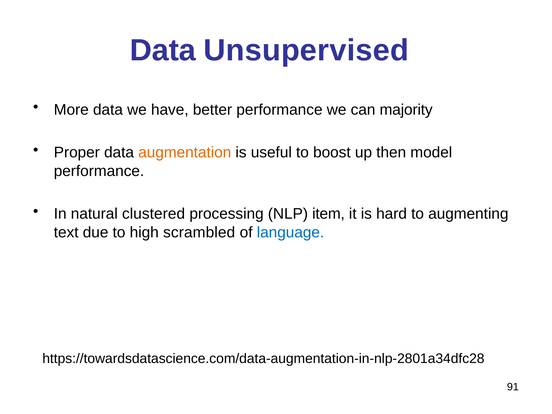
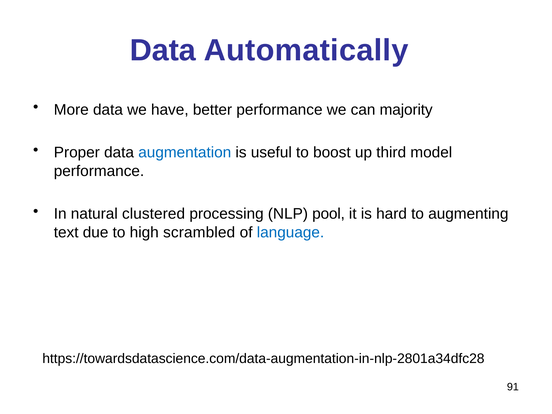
Unsupervised: Unsupervised -> Automatically
augmentation colour: orange -> blue
then: then -> third
item: item -> pool
